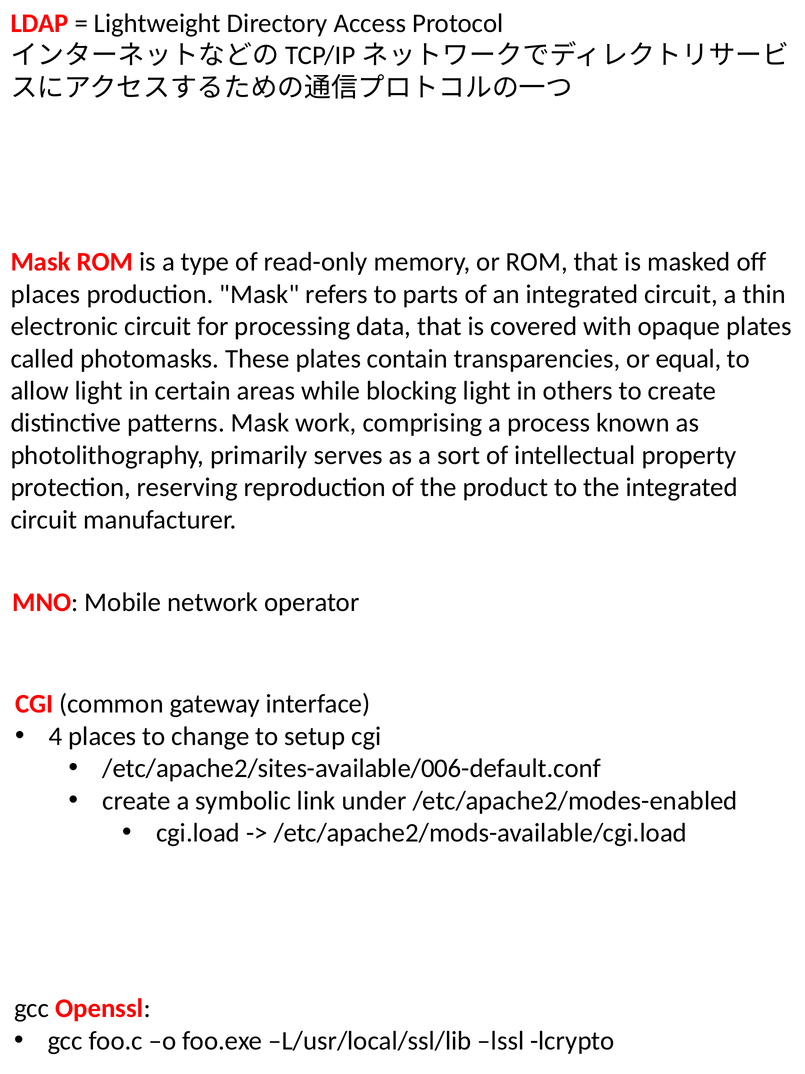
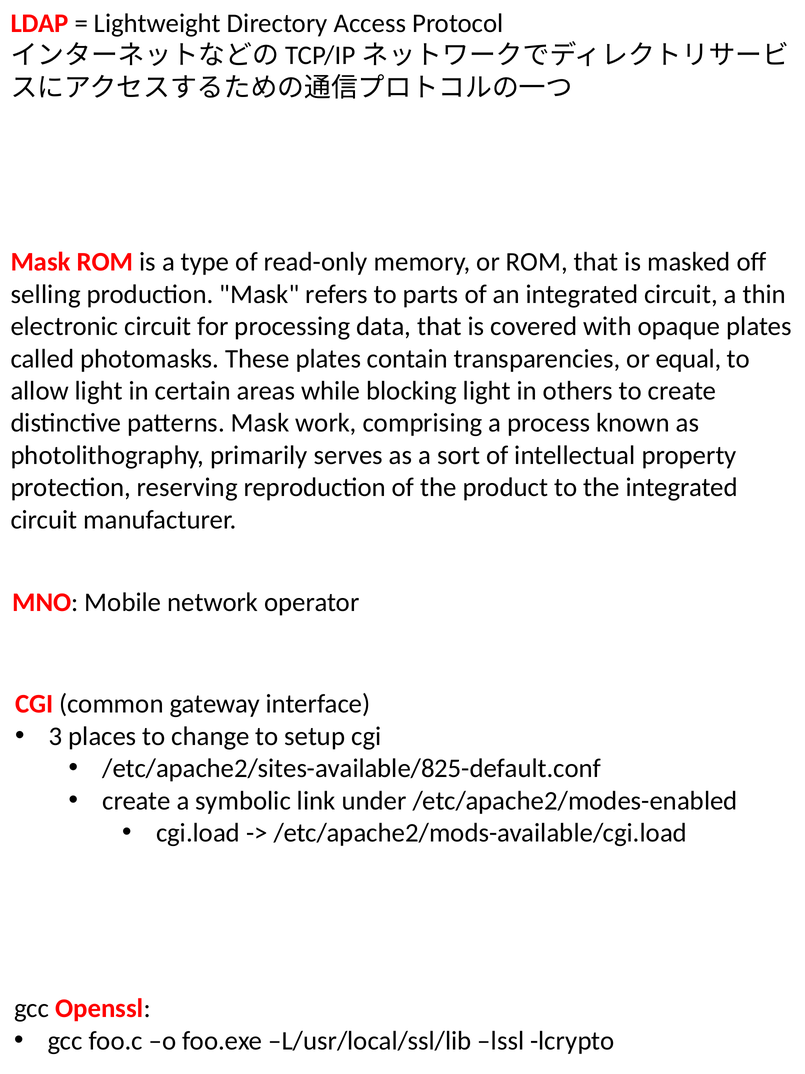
places at (46, 294): places -> selling
4: 4 -> 3
/etc/apache2/sites-available/006-default.conf: /etc/apache2/sites-available/006-default.conf -> /etc/apache2/sites-available/825-default.conf
